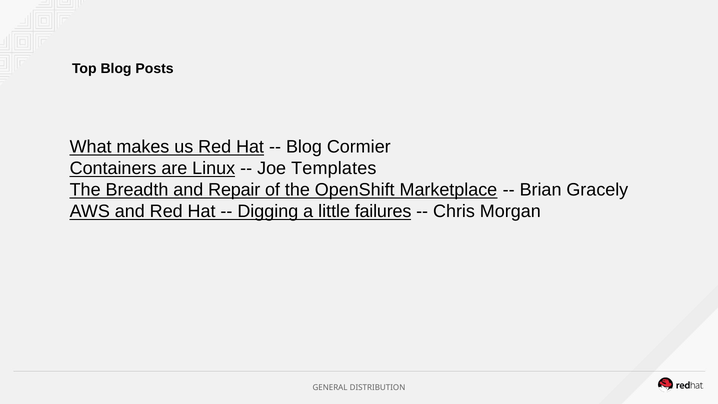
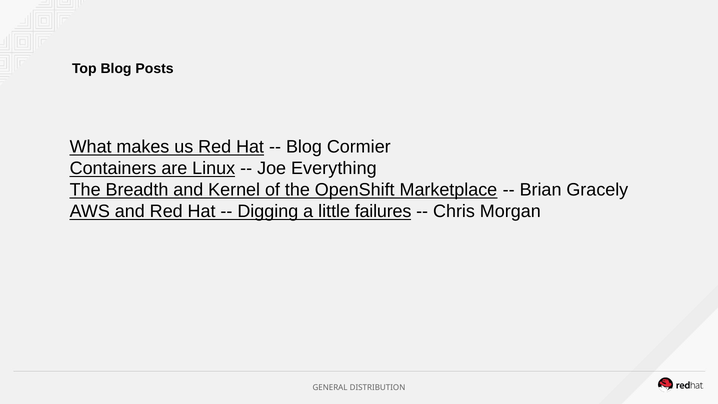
Templates: Templates -> Everything
Repair: Repair -> Kernel
